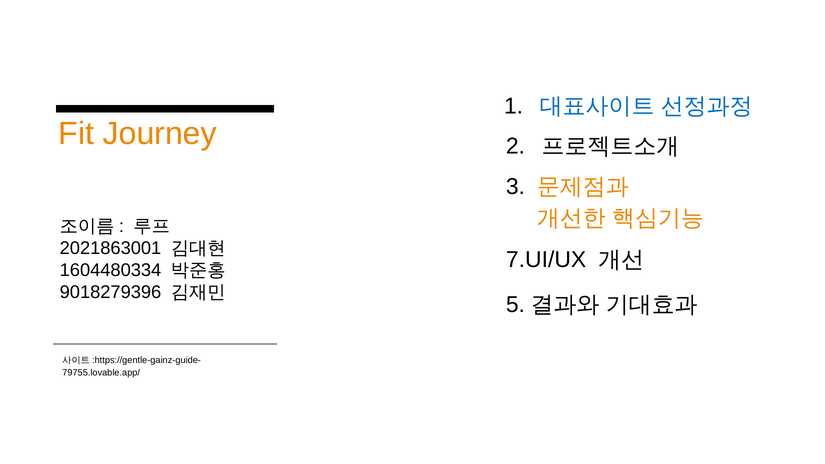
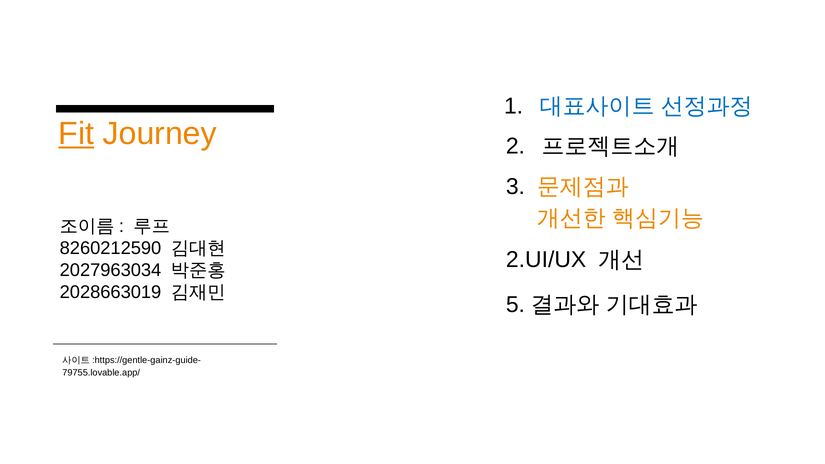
Fit underline: none -> present
2021863001: 2021863001 -> 8260212590
7.UI/UX: 7.UI/UX -> 2.UI/UX
1604480334: 1604480334 -> 2027963034
9018279396: 9018279396 -> 2028663019
